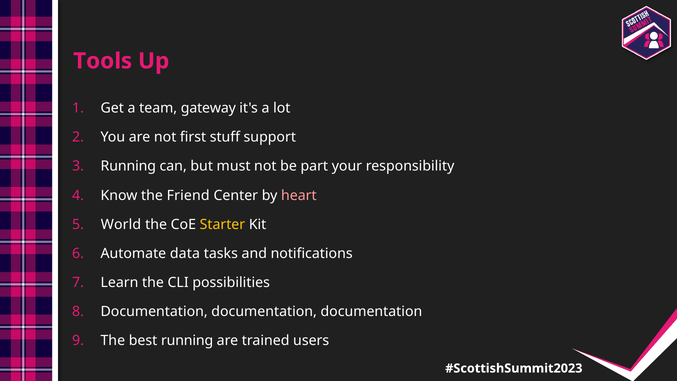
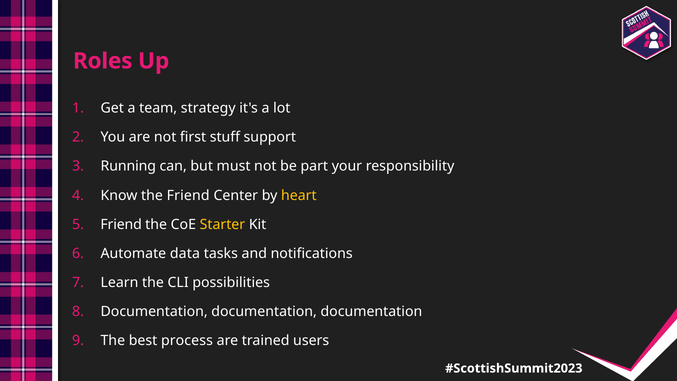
Tools: Tools -> Roles
gateway: gateway -> strategy
heart colour: pink -> yellow
World at (121, 224): World -> Friend
best running: running -> process
